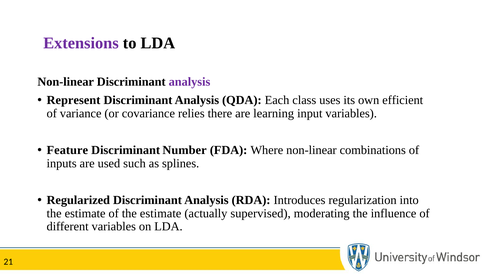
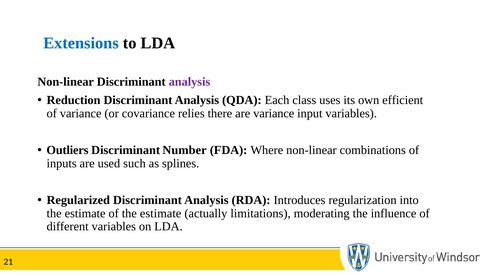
Extensions colour: purple -> blue
Represent: Represent -> Reduction
are learning: learning -> variance
Feature: Feature -> Outliers
supervised: supervised -> limitations
